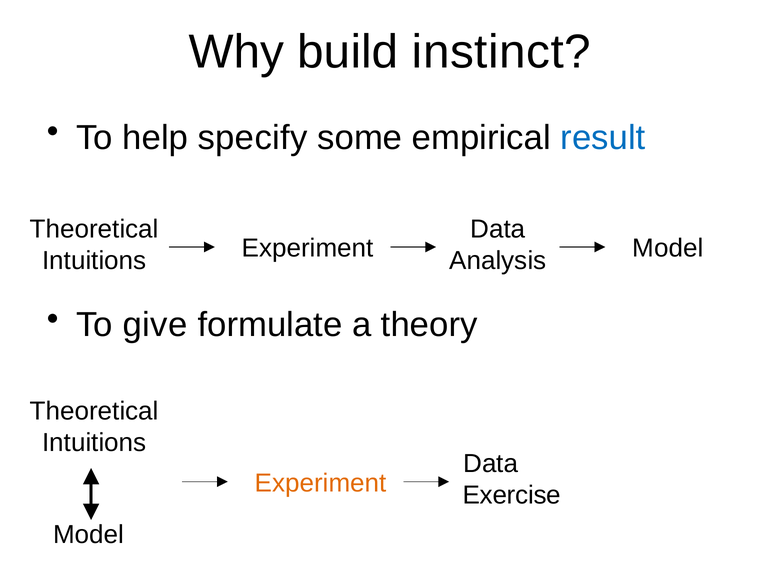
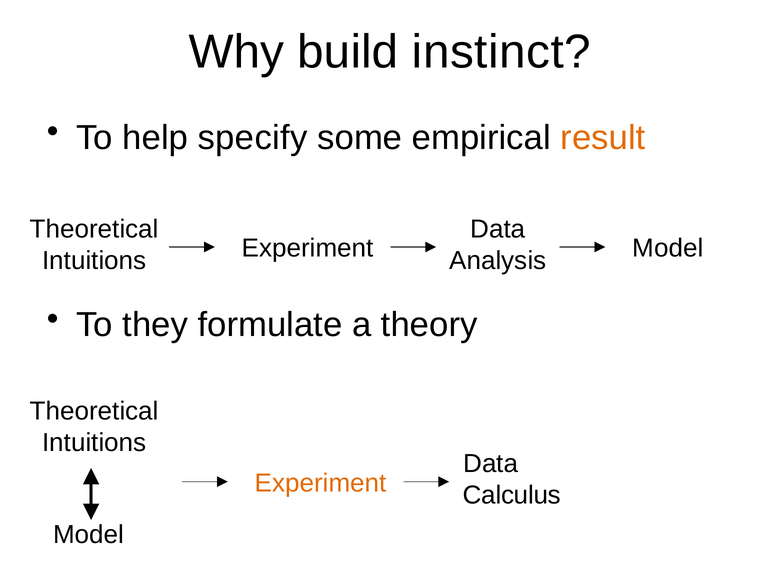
result colour: blue -> orange
give: give -> they
Exercise: Exercise -> Calculus
